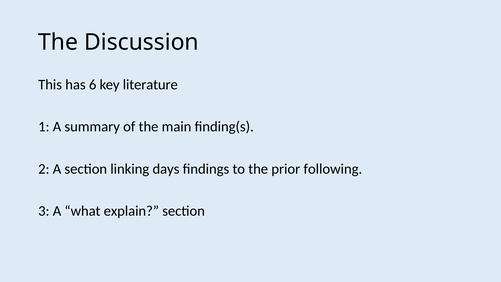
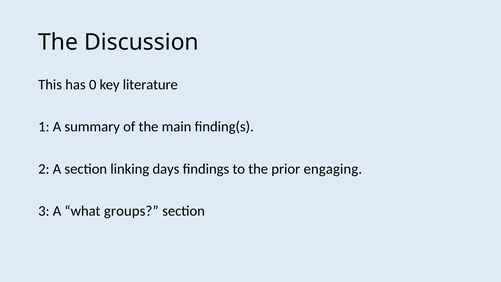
6: 6 -> 0
following: following -> engaging
explain: explain -> groups
